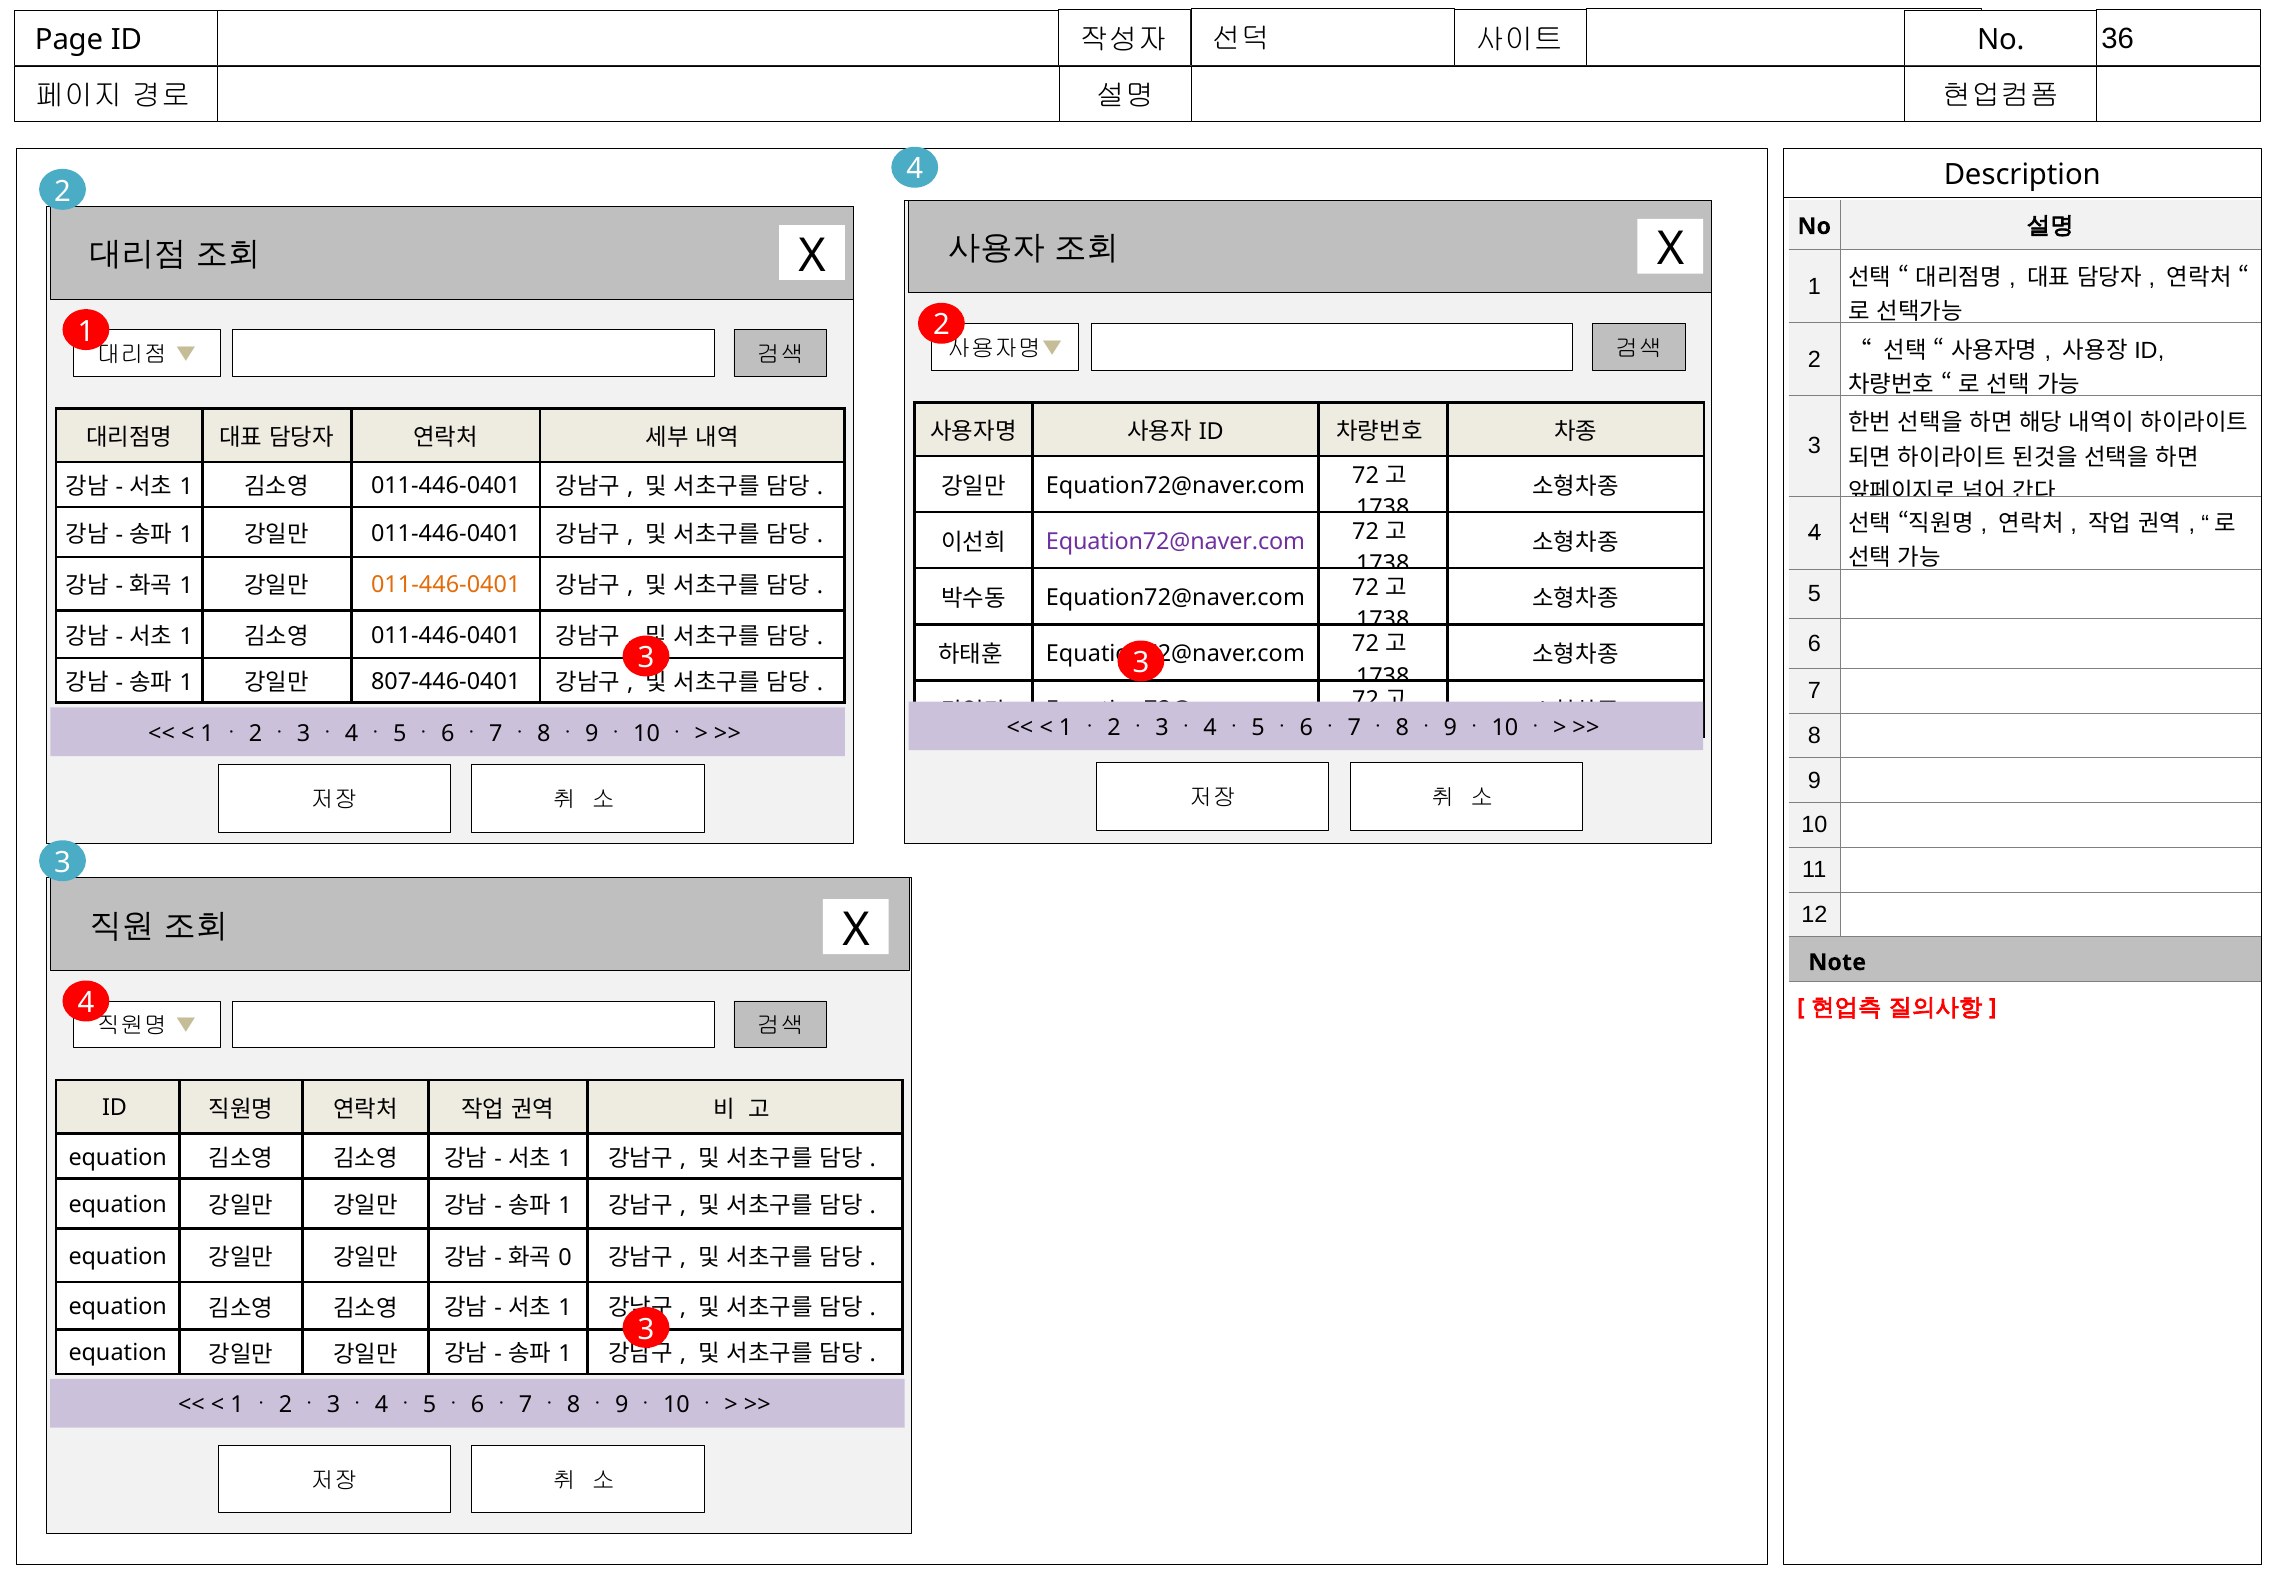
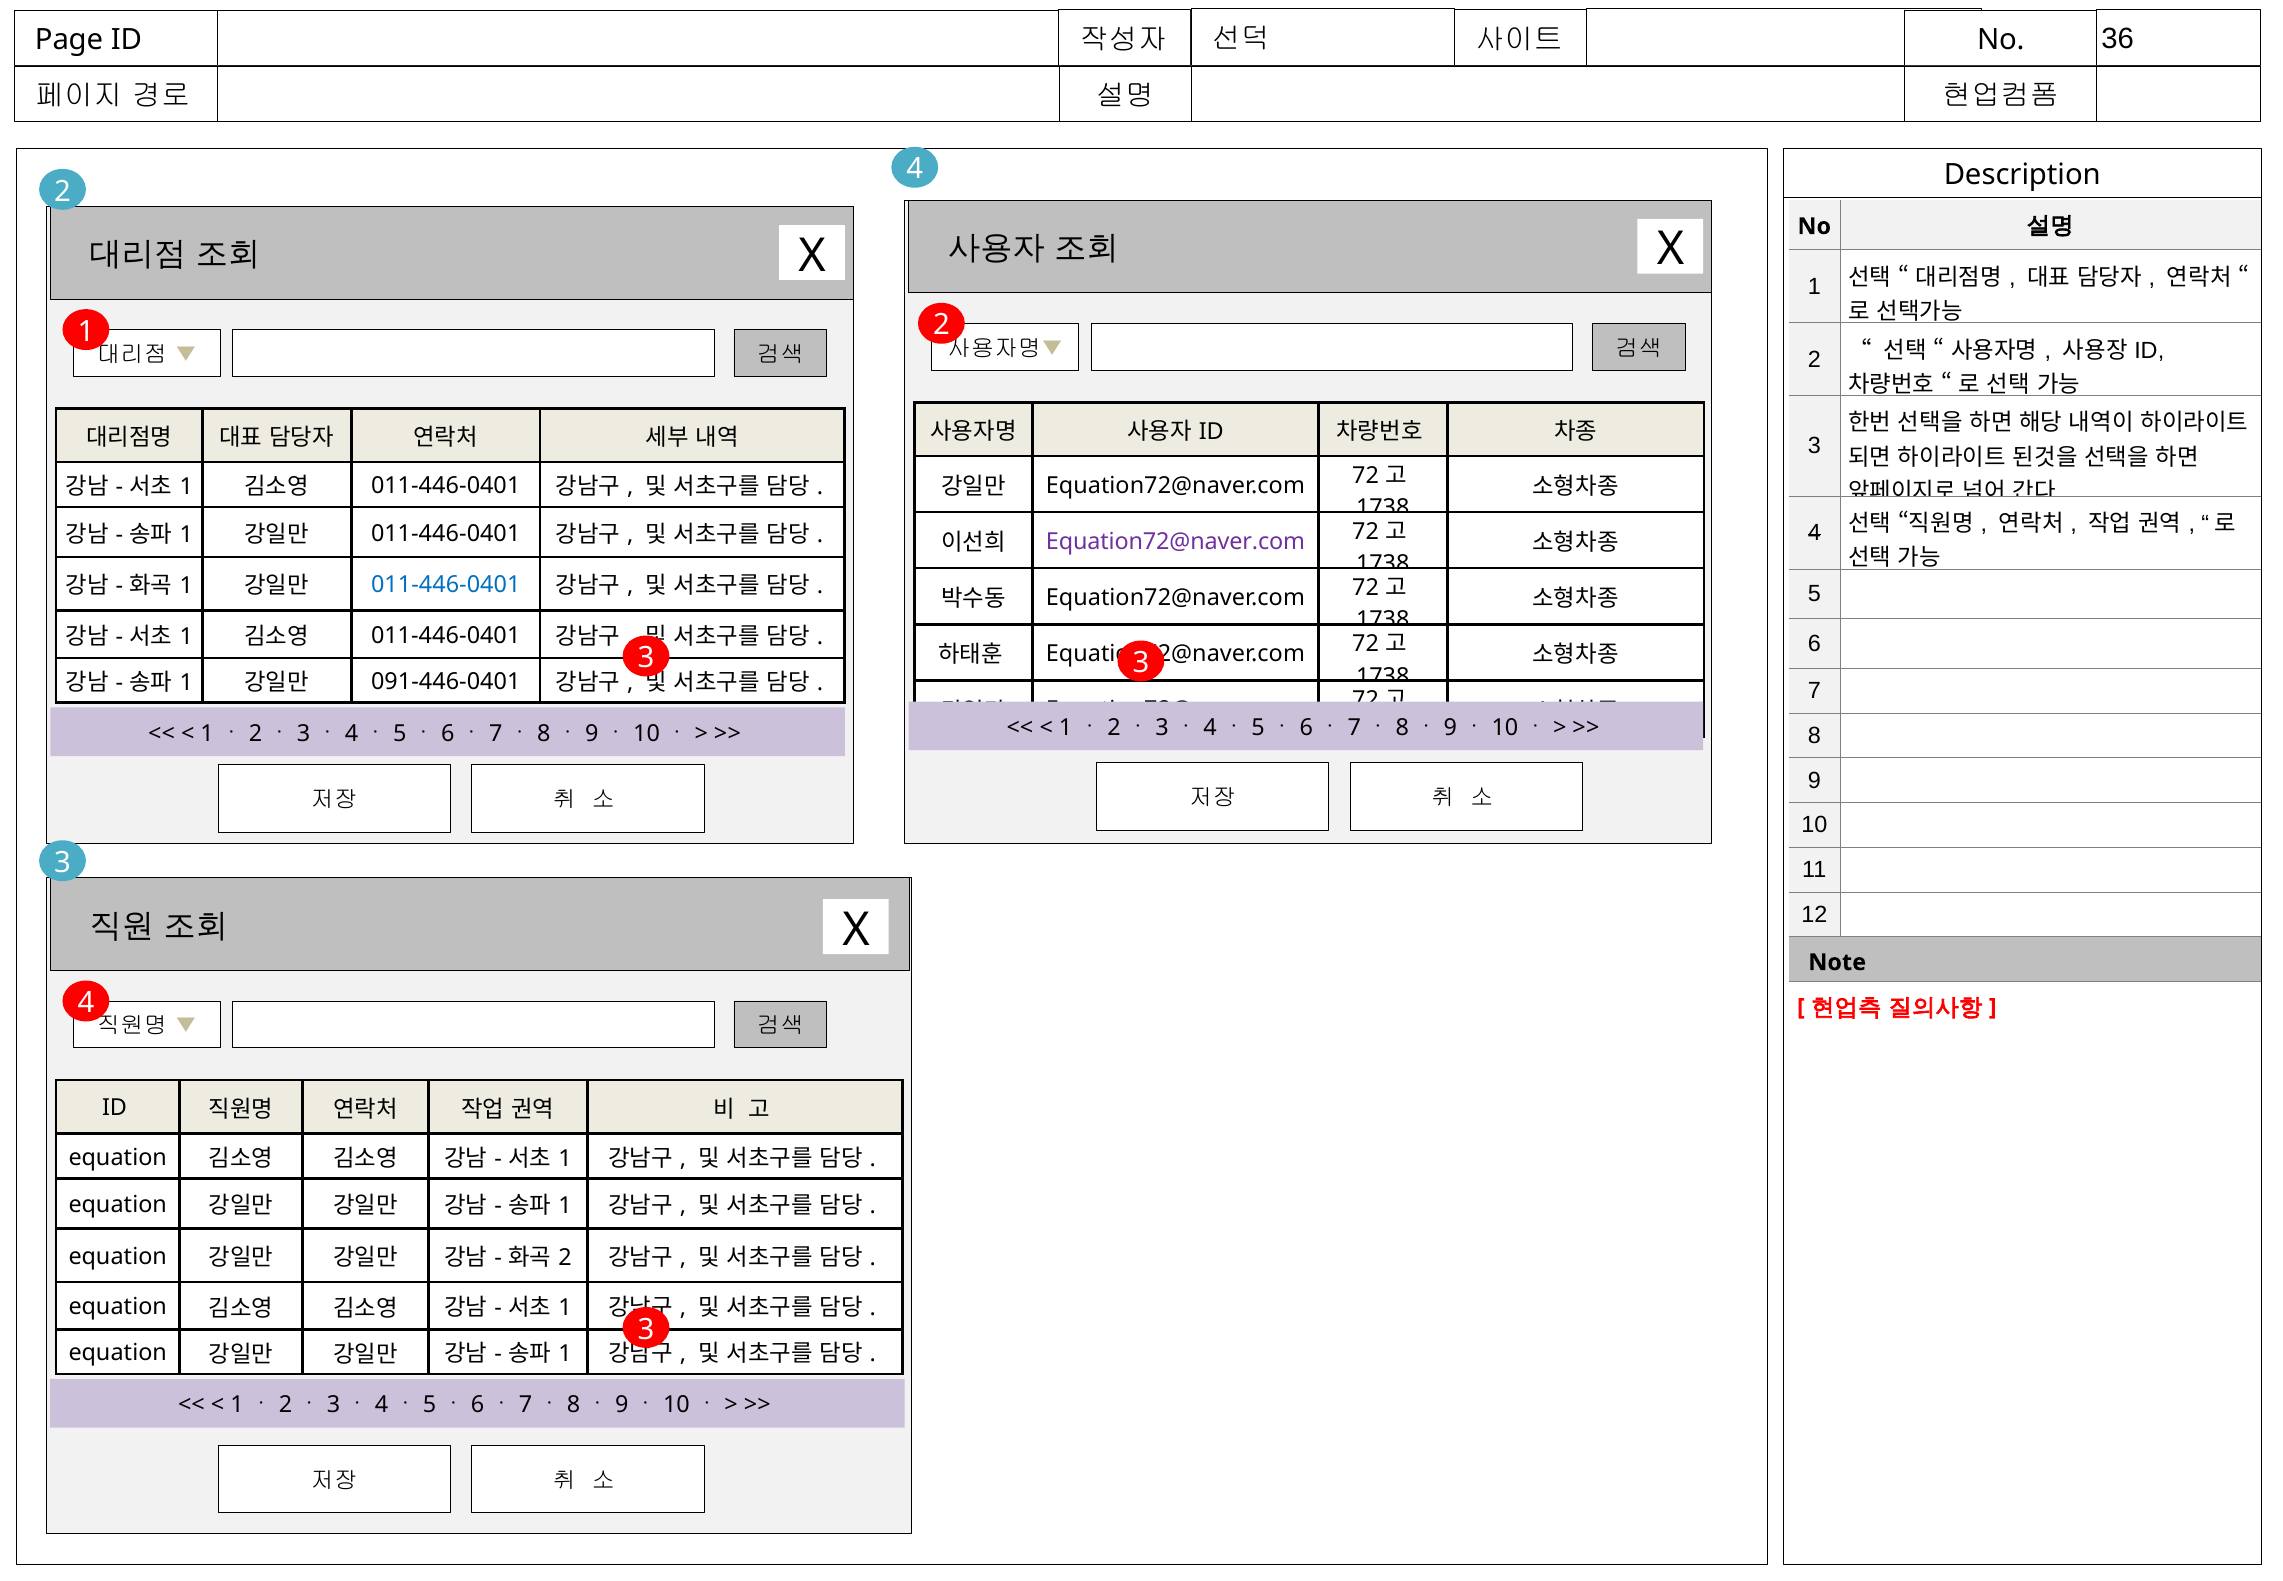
011-446-0401 at (446, 585) colour: orange -> blue
807-446-0401: 807-446-0401 -> 091-446-0401
0 at (565, 1257): 0 -> 2
